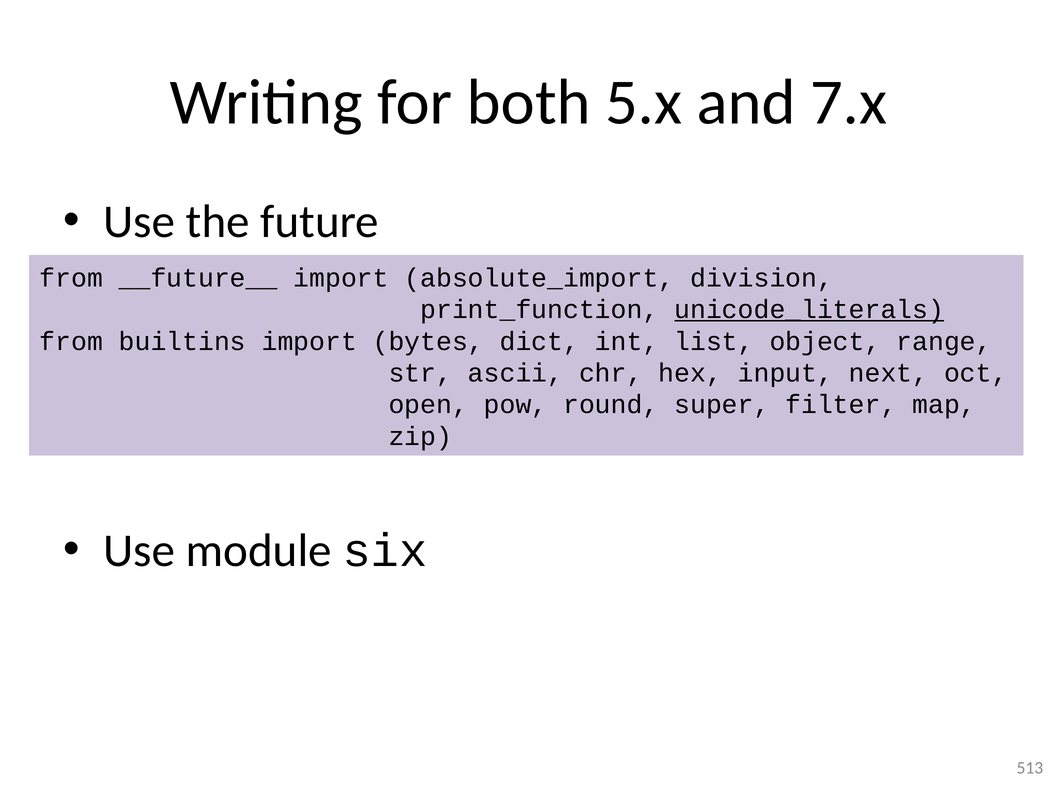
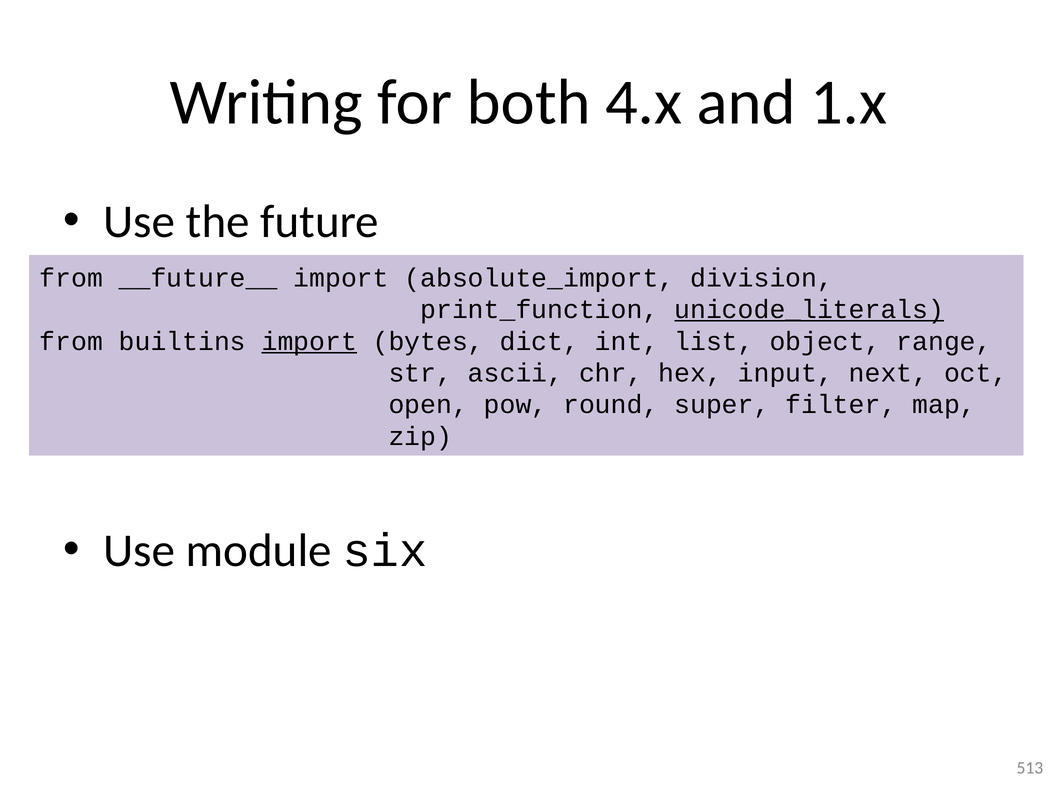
5.x: 5.x -> 4.x
7.x: 7.x -> 1.x
import at (309, 341) underline: none -> present
